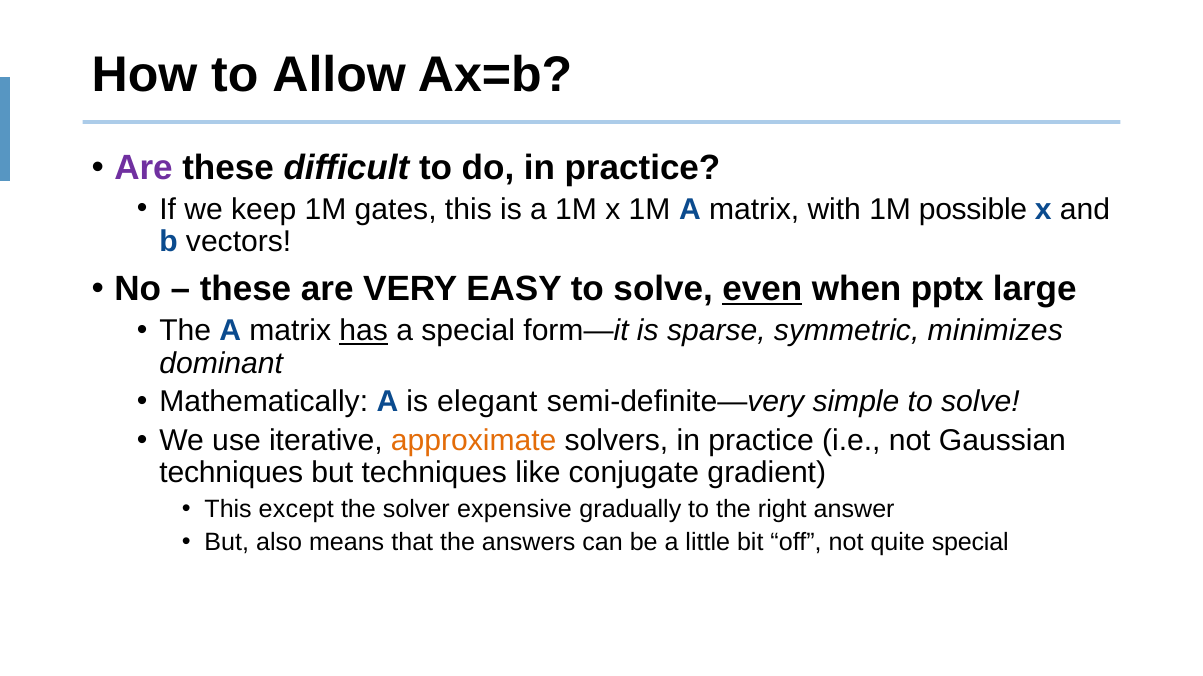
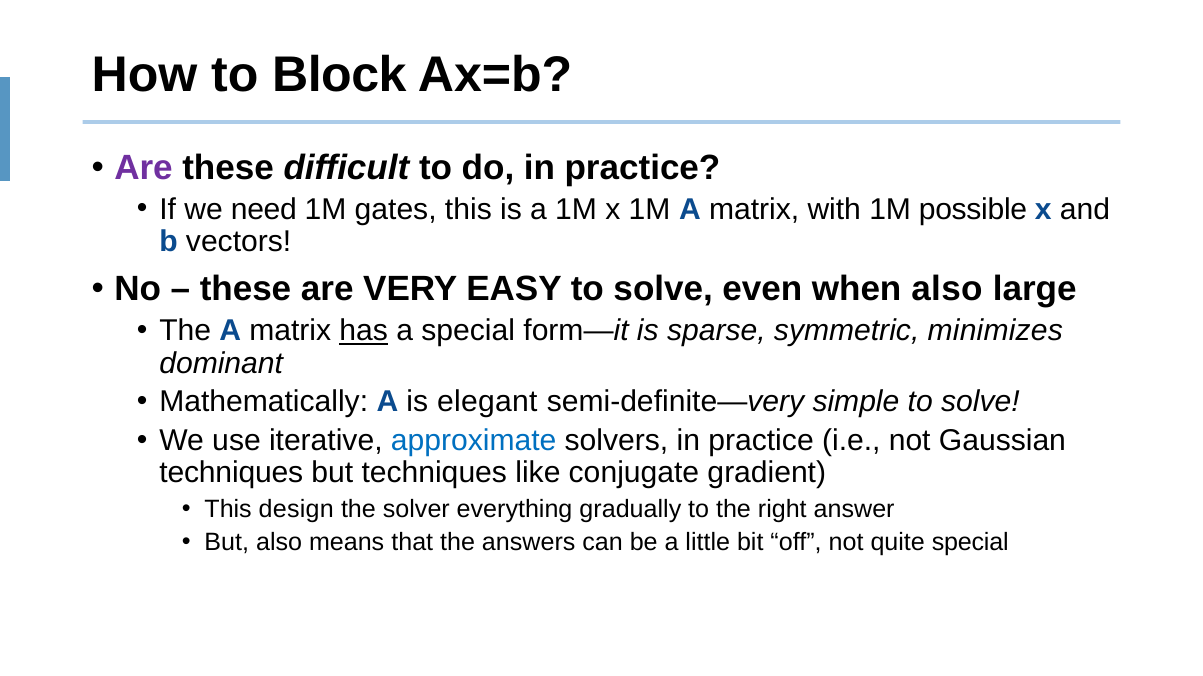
Allow: Allow -> Block
keep: keep -> need
even underline: present -> none
when pptx: pptx -> also
approximate colour: orange -> blue
except: except -> design
expensive: expensive -> everything
